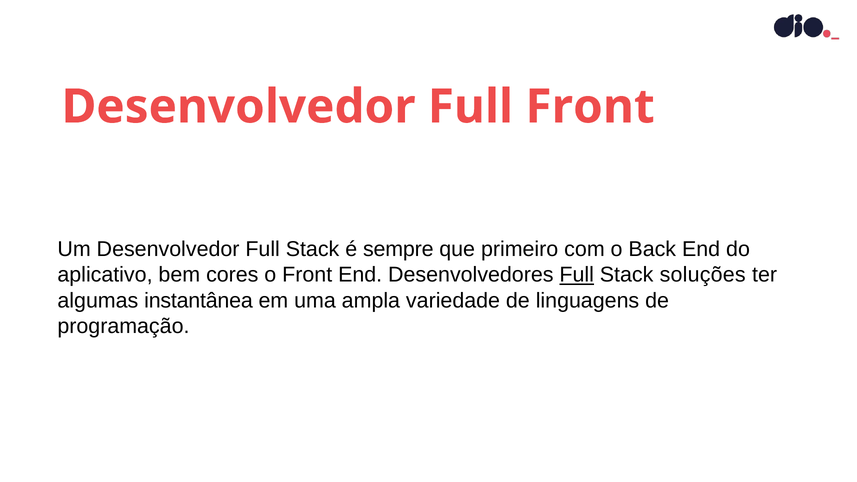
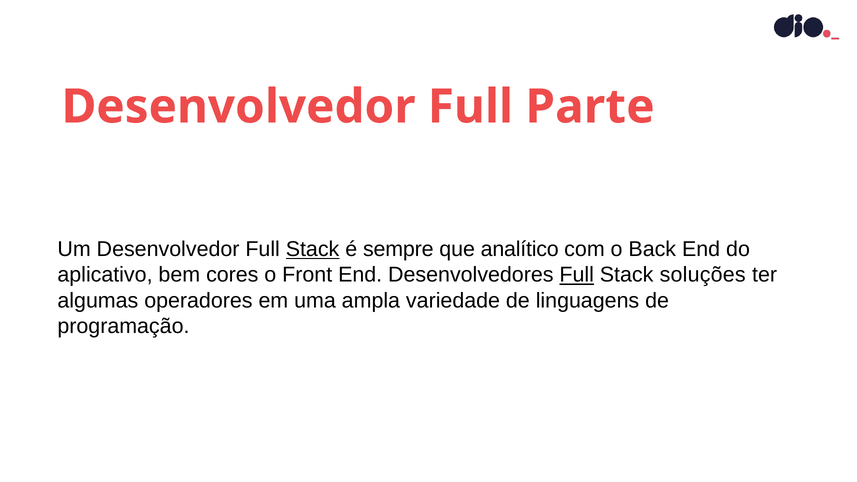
Full Front: Front -> Parte
Stack at (313, 249) underline: none -> present
primeiro: primeiro -> analítico
instantânea: instantânea -> operadores
